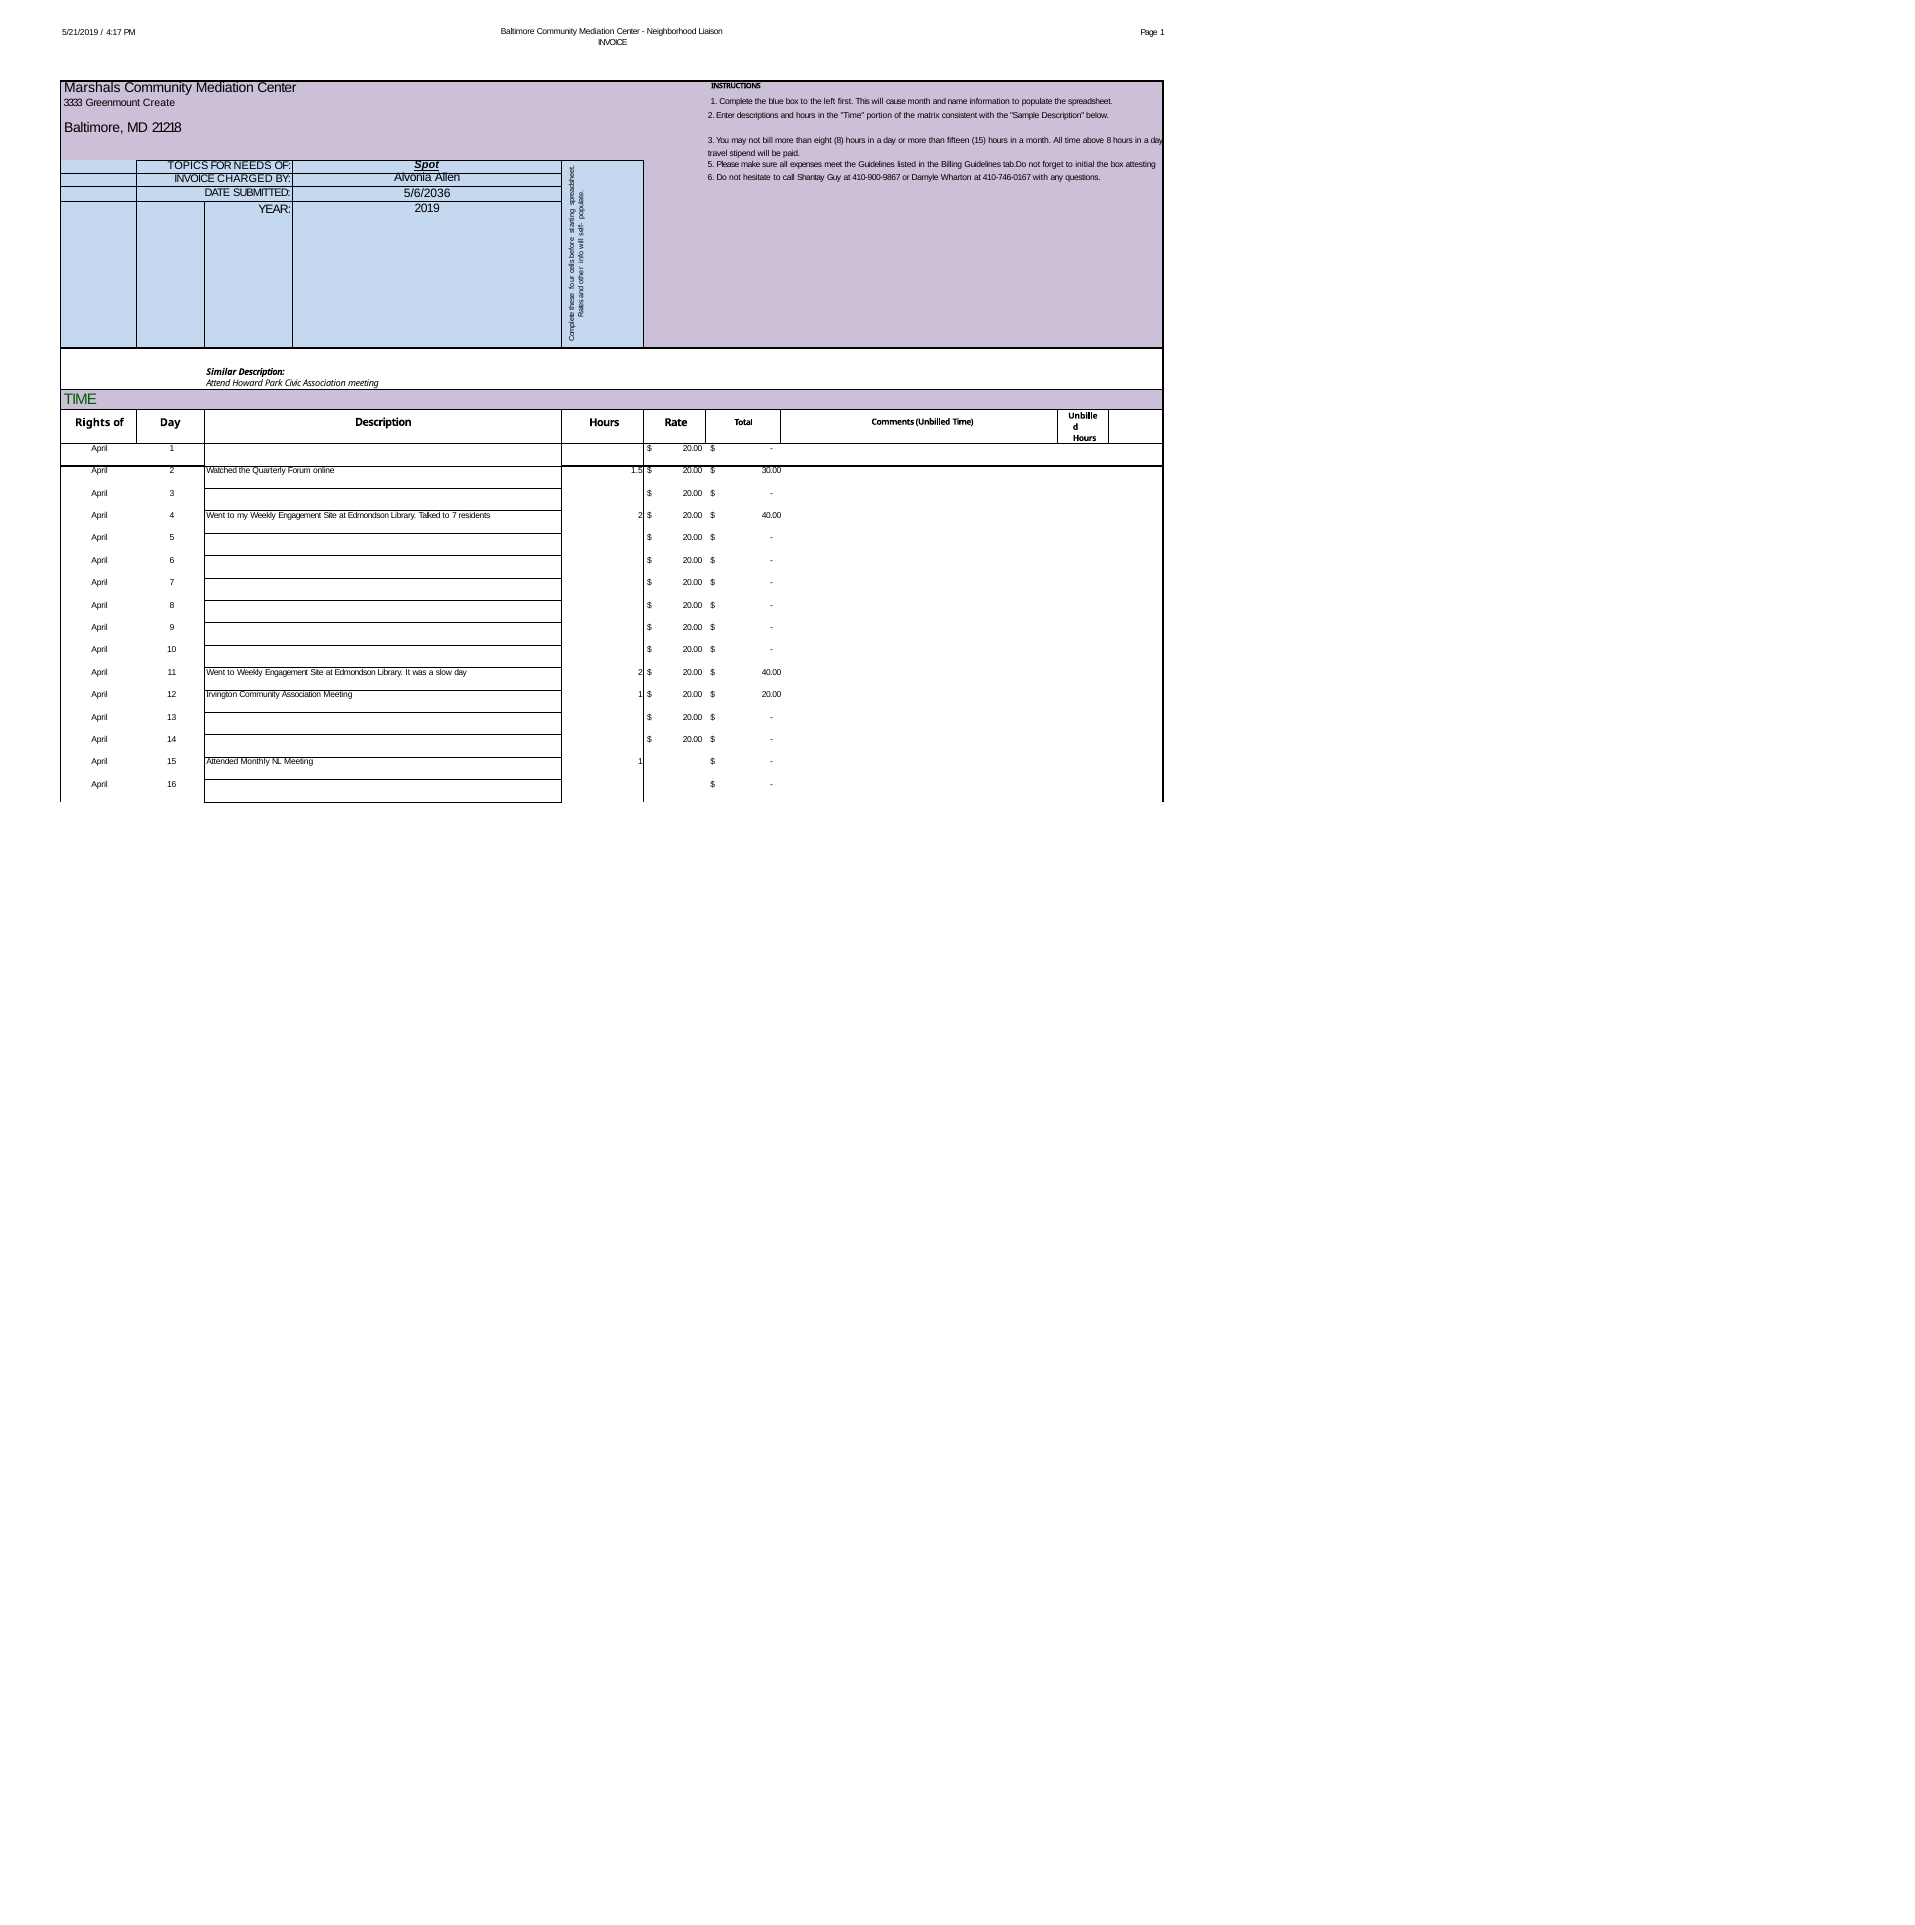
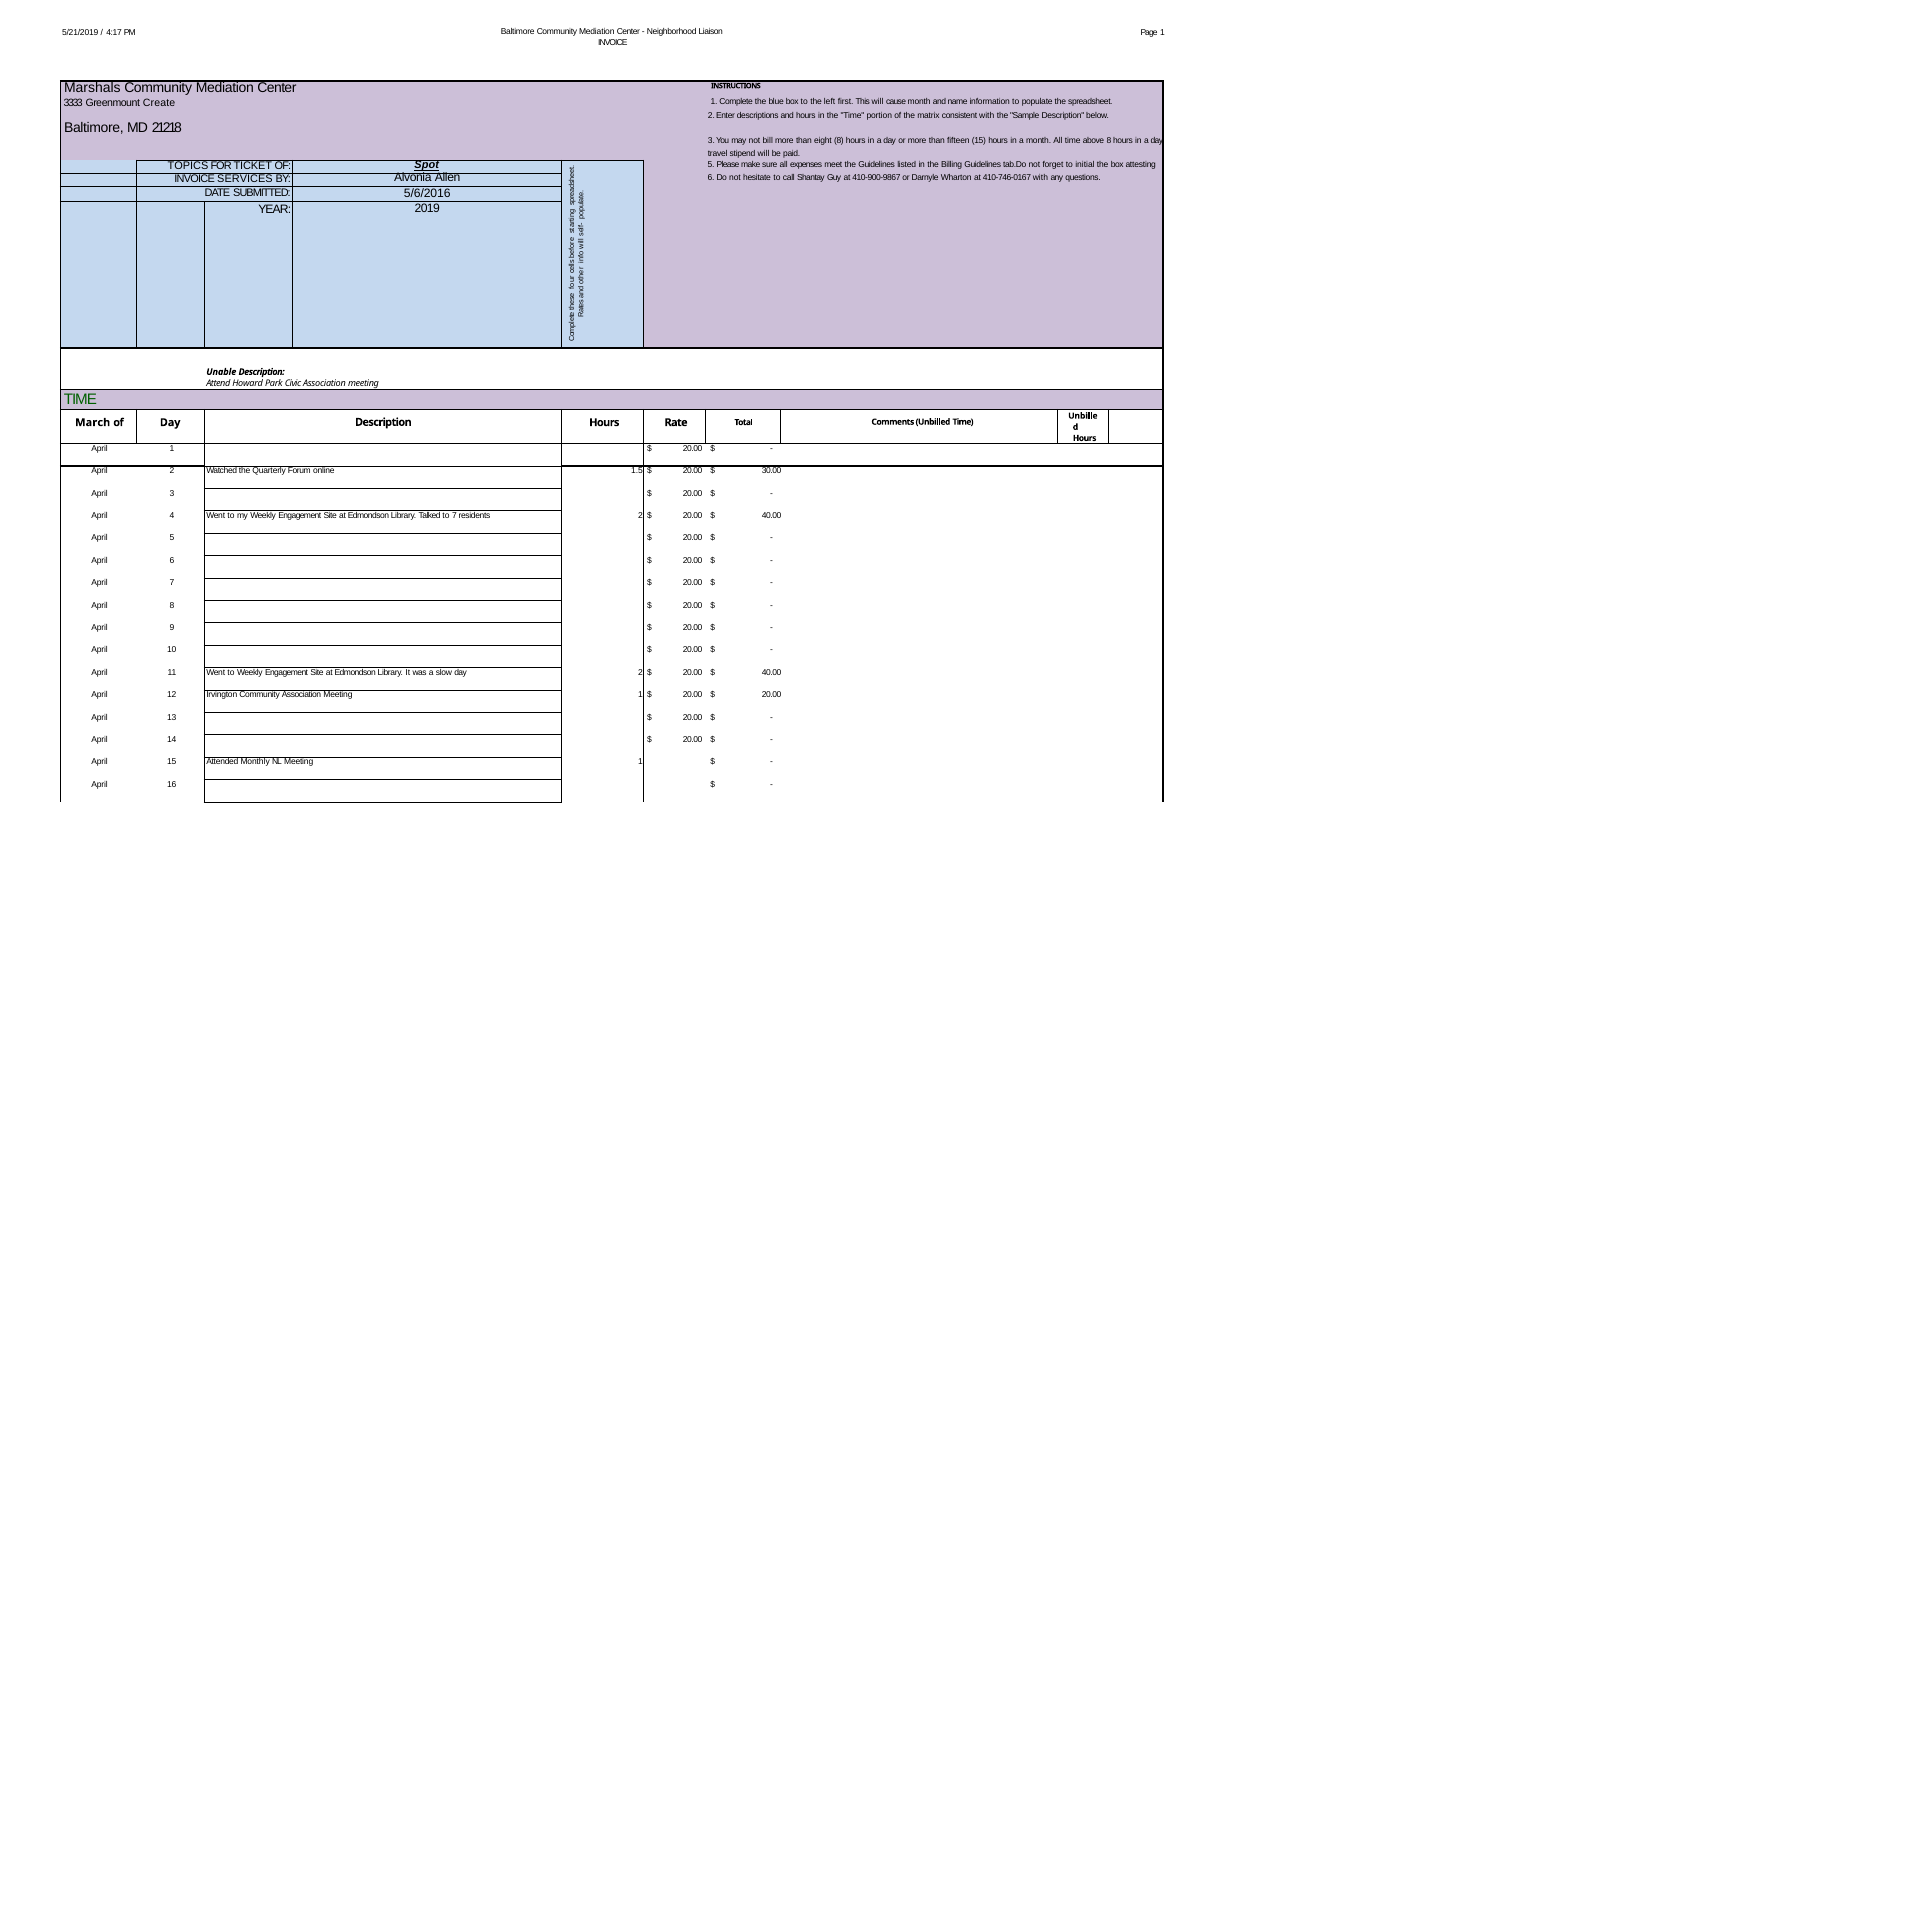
NEEDS: NEEDS -> TICKET
CHARGED: CHARGED -> SERVICES
5/6/2036: 5/6/2036 -> 5/6/2016
Similar: Similar -> Unable
Rights: Rights -> March
